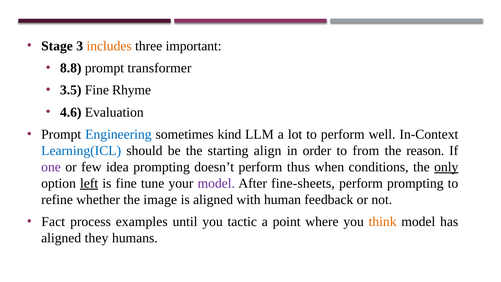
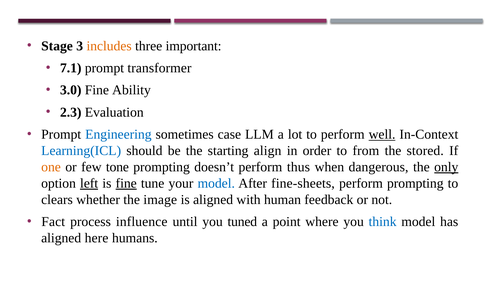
8.8: 8.8 -> 7.1
3.5: 3.5 -> 3.0
Rhyme: Rhyme -> Ability
4.6: 4.6 -> 2.3
kind: kind -> case
well underline: none -> present
reason: reason -> stored
one colour: purple -> orange
idea: idea -> tone
conditions: conditions -> dangerous
fine at (126, 183) underline: none -> present
model at (216, 183) colour: purple -> blue
refine: refine -> clears
examples: examples -> influence
tactic: tactic -> tuned
think colour: orange -> blue
they: they -> here
